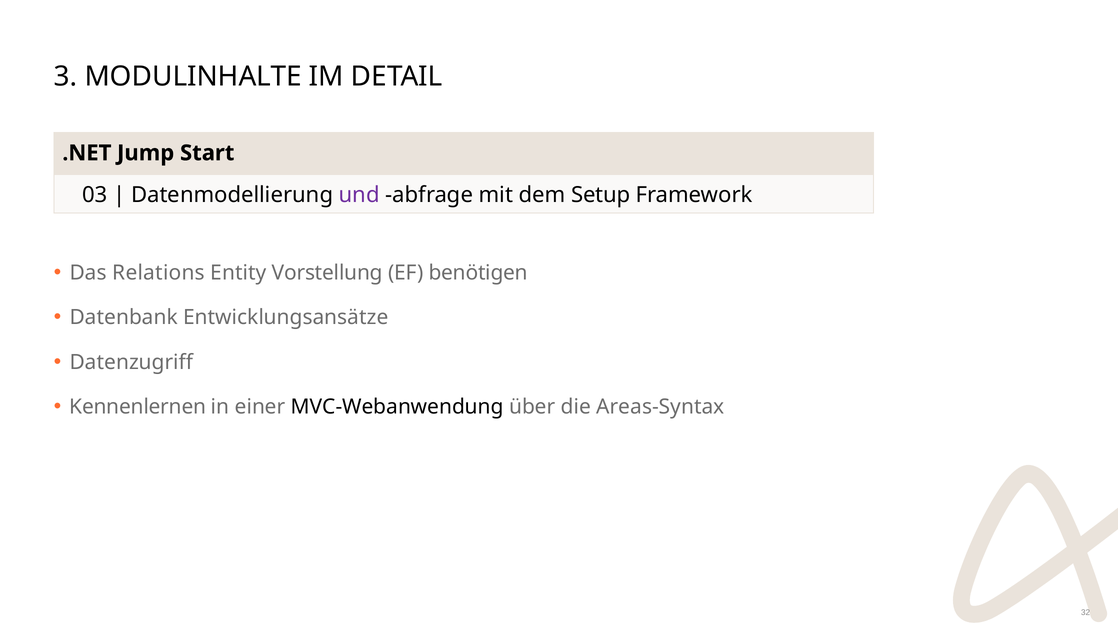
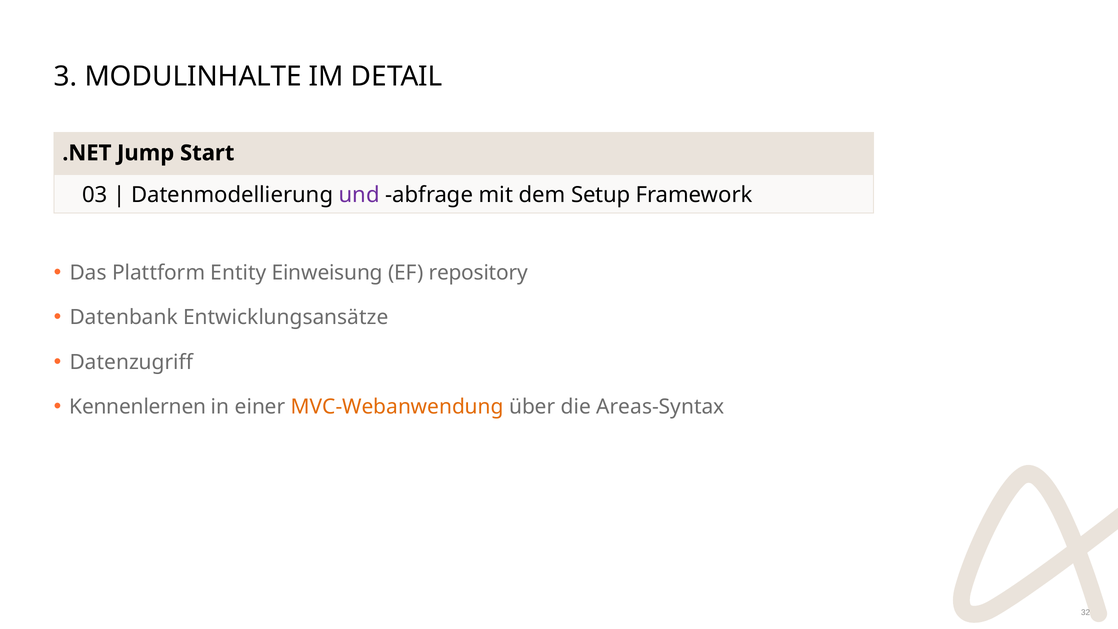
Relations: Relations -> Plattform
Vorstellung: Vorstellung -> Einweisung
benötigen: benötigen -> repository
MVC-Webanwendung colour: black -> orange
